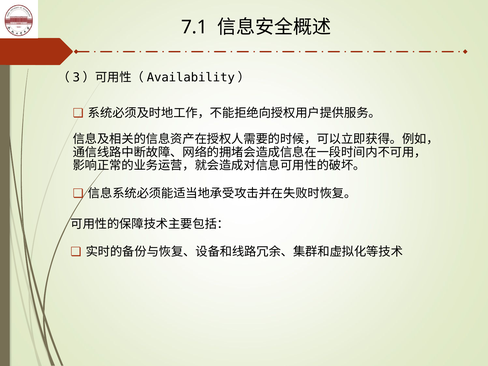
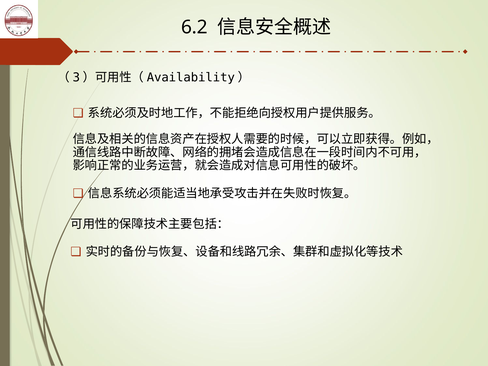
7.1: 7.1 -> 6.2
